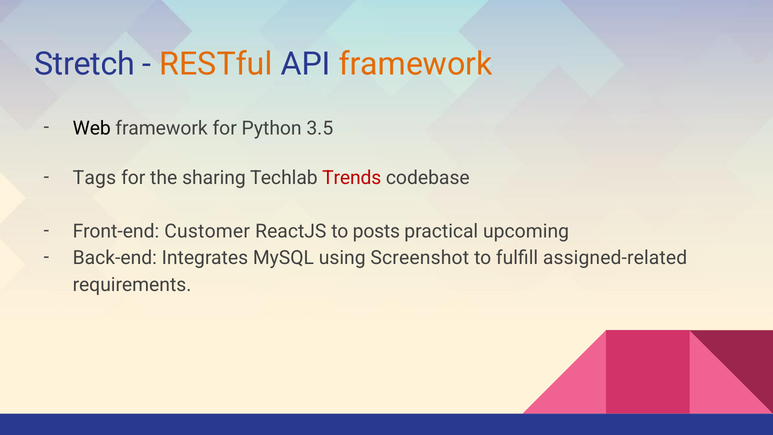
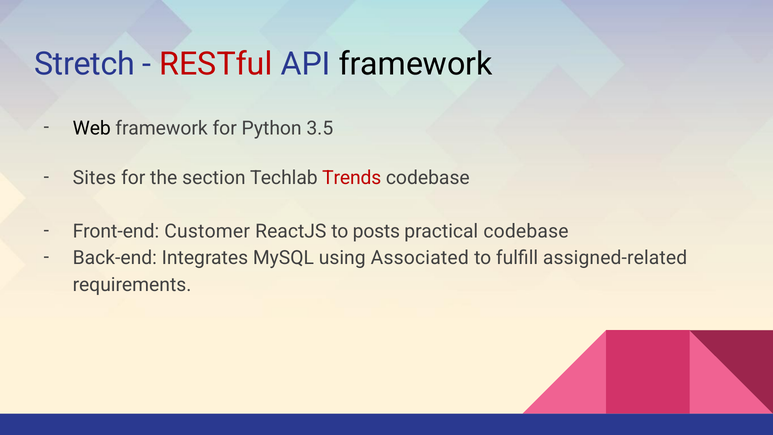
RESTful colour: orange -> red
framework at (416, 64) colour: orange -> black
Tags: Tags -> Sites
sharing: sharing -> section
practical upcoming: upcoming -> codebase
Screenshot: Screenshot -> Associated
